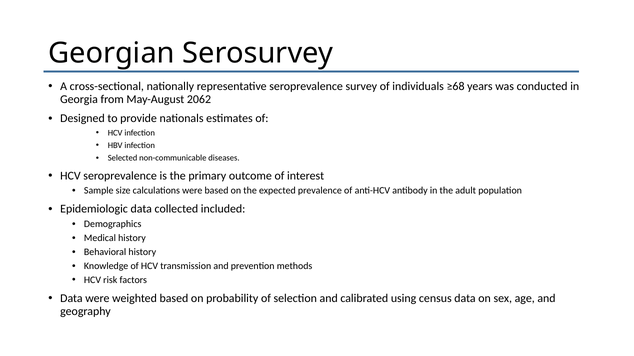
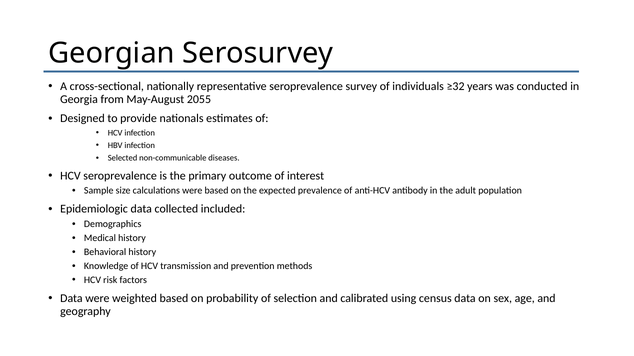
≥68: ≥68 -> ≥32
2062: 2062 -> 2055
